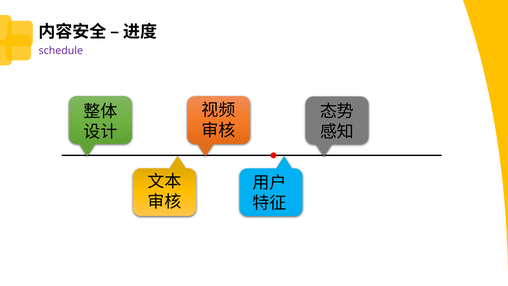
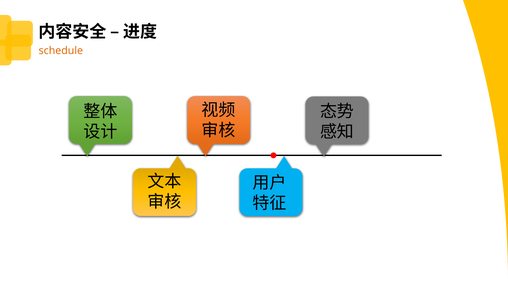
schedule colour: purple -> orange
